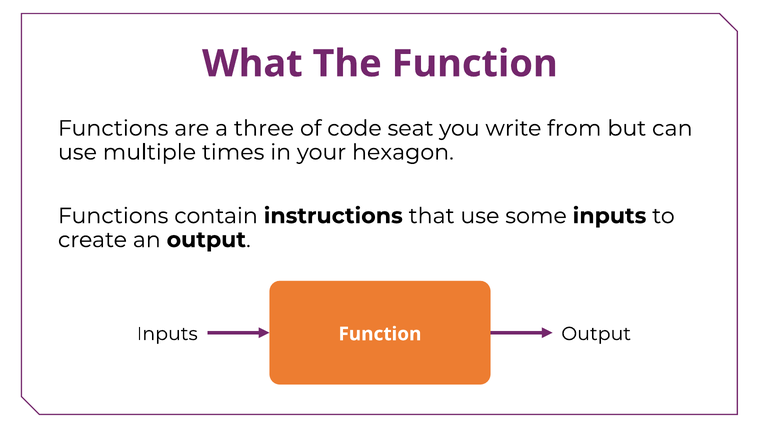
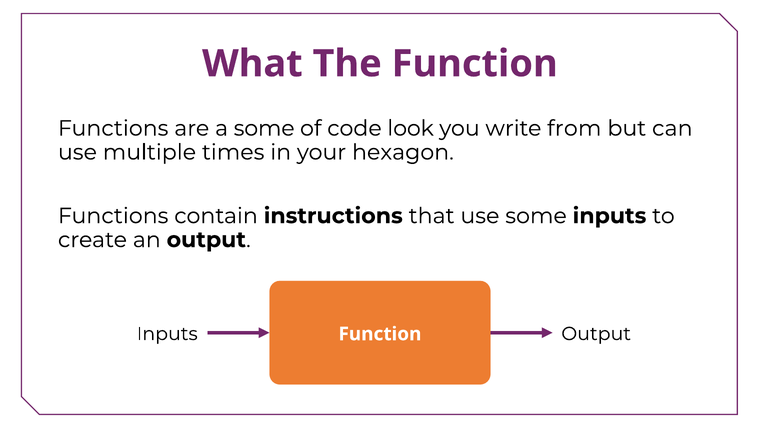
a three: three -> some
seat: seat -> look
